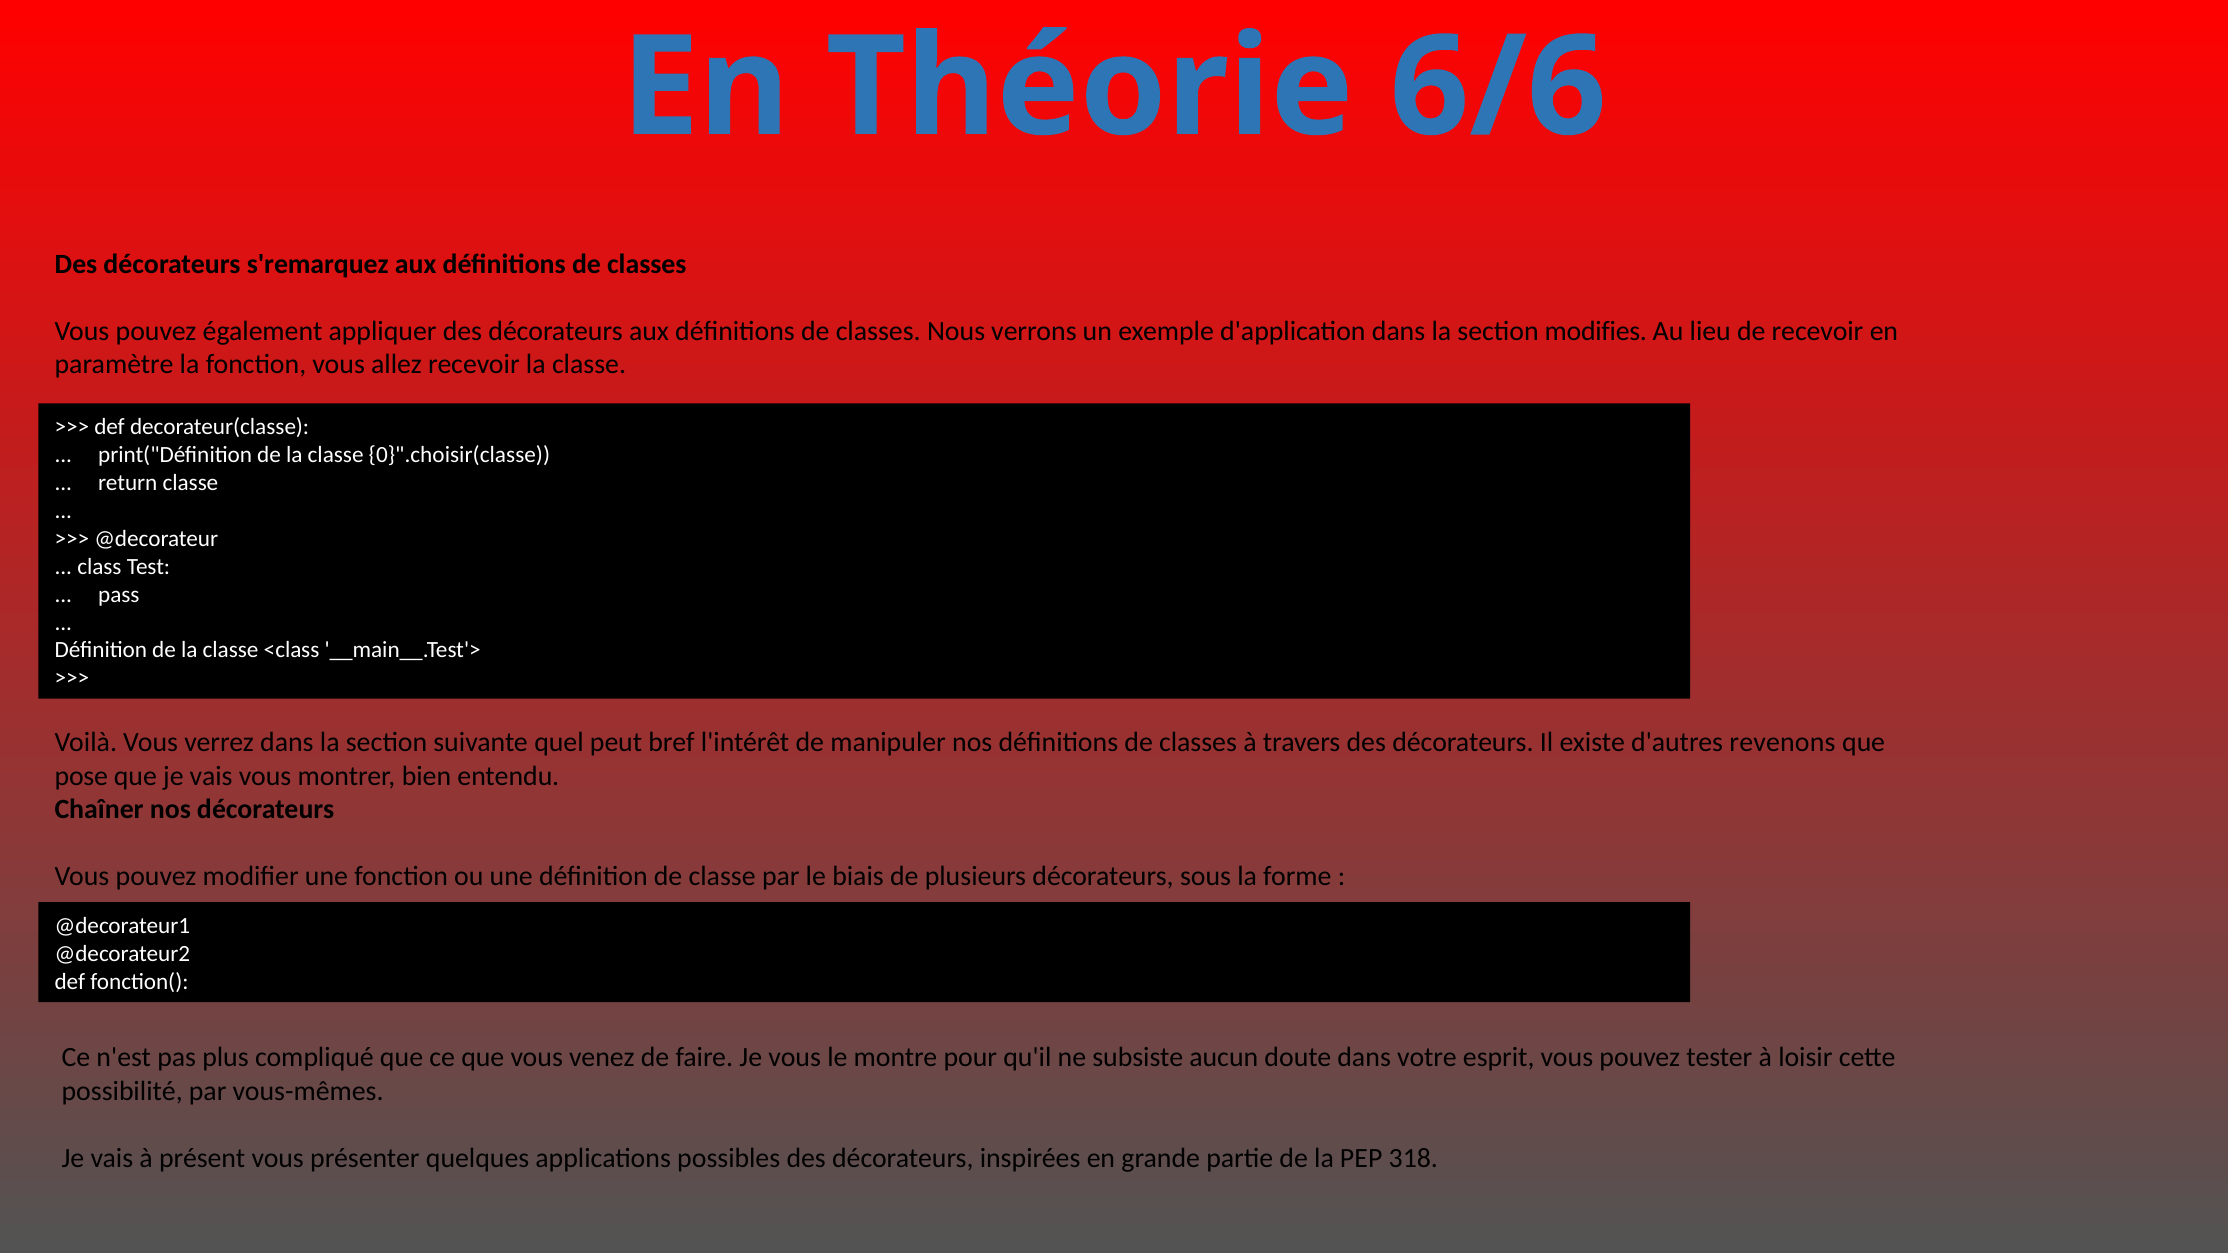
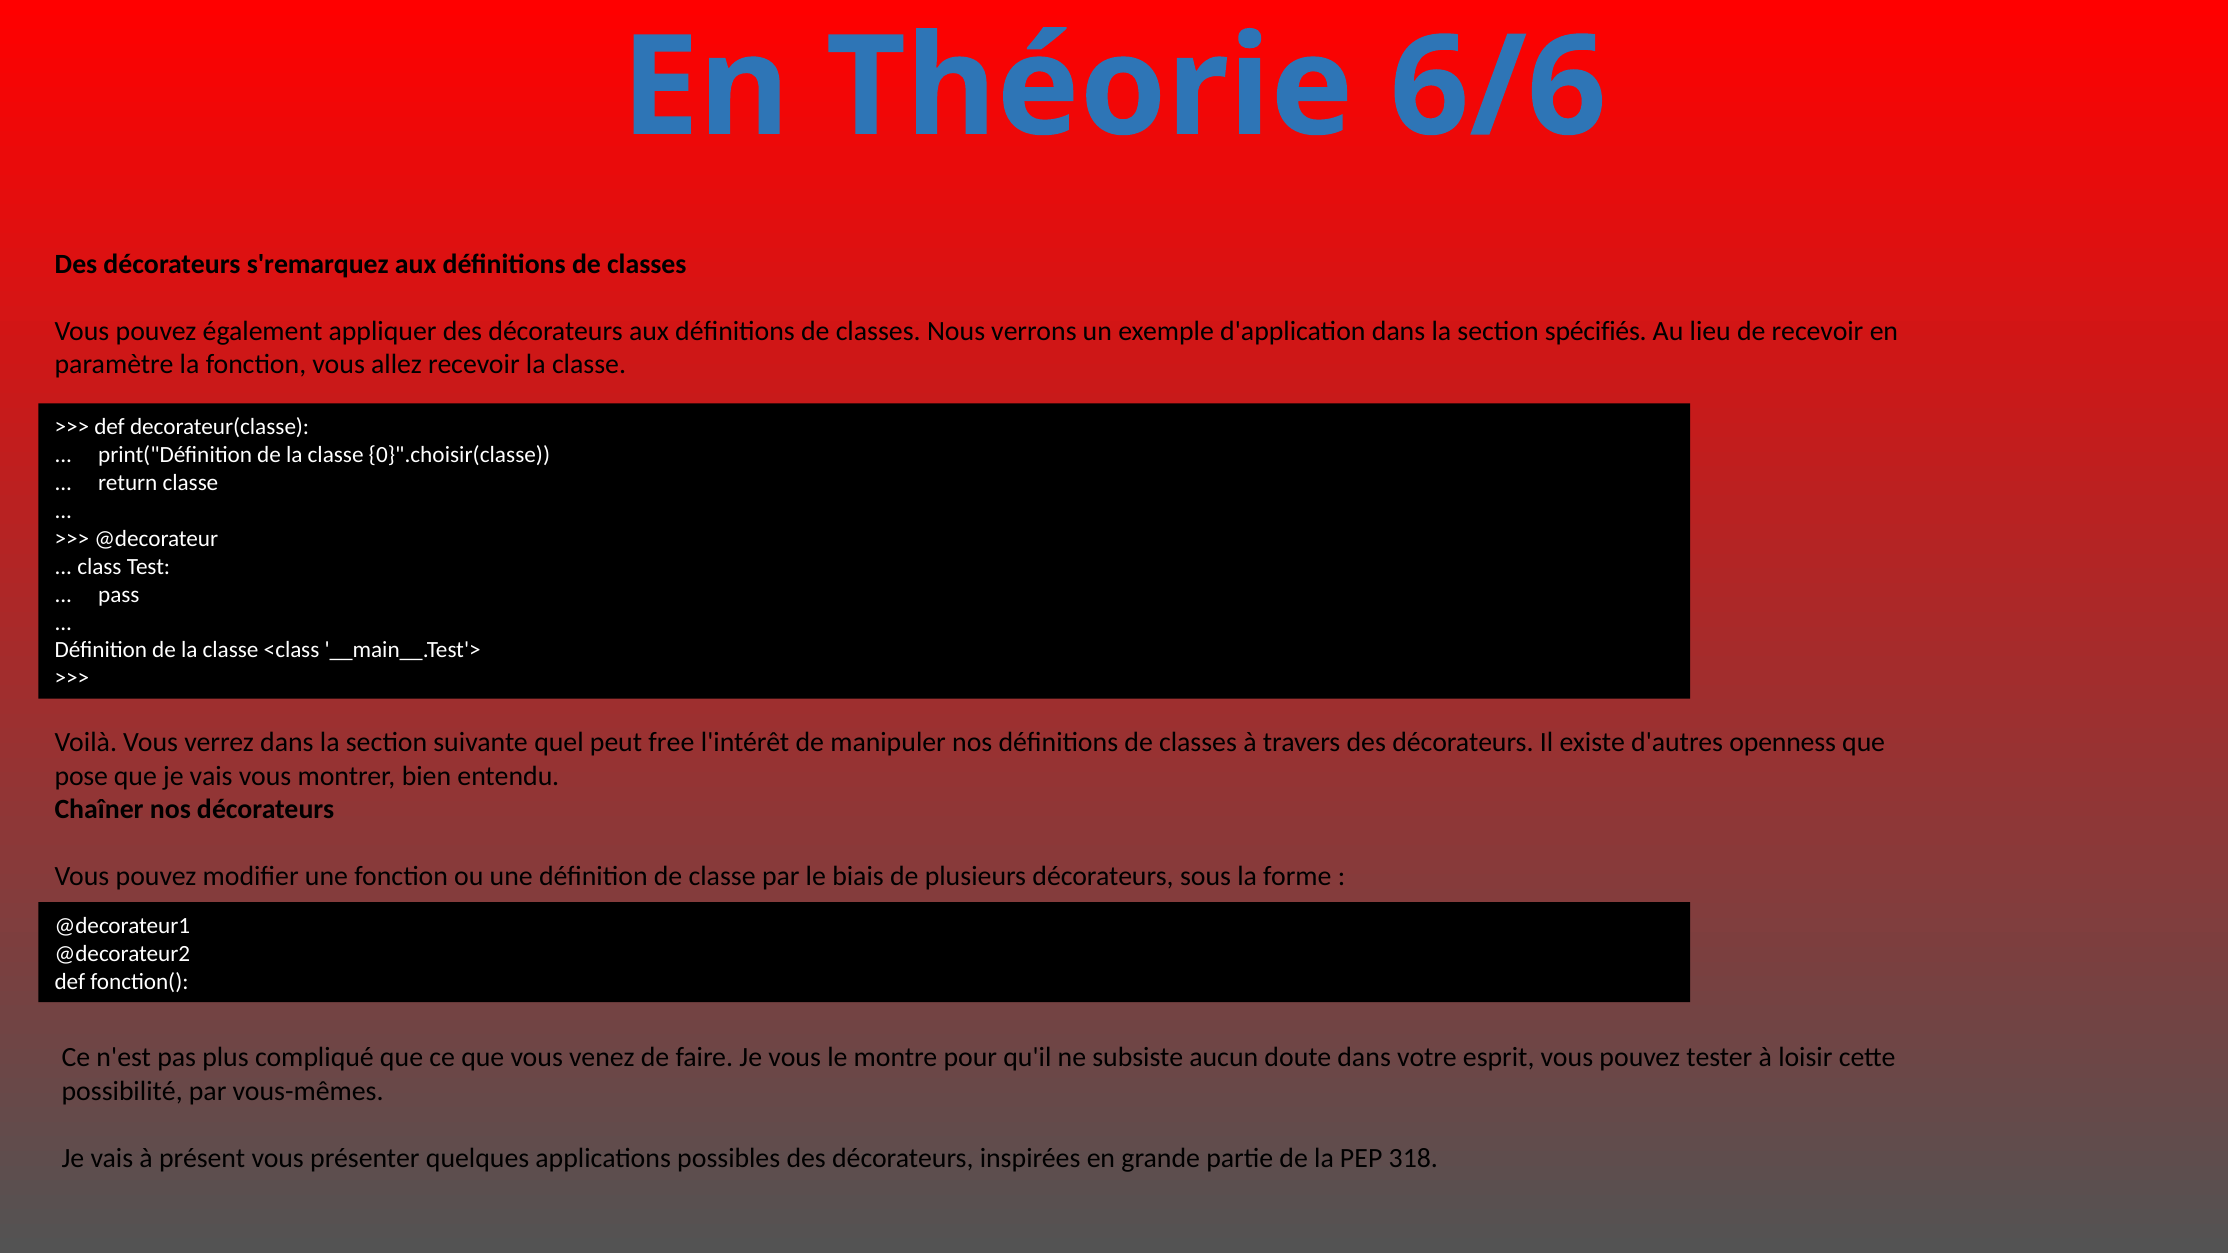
modifies: modifies -> spécifiés
bref: bref -> free
revenons: revenons -> openness
